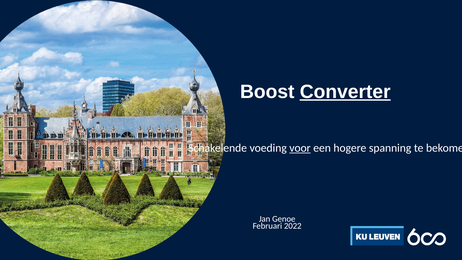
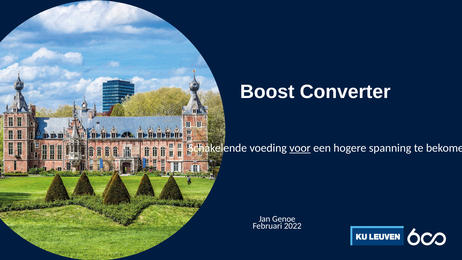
Converter underline: present -> none
